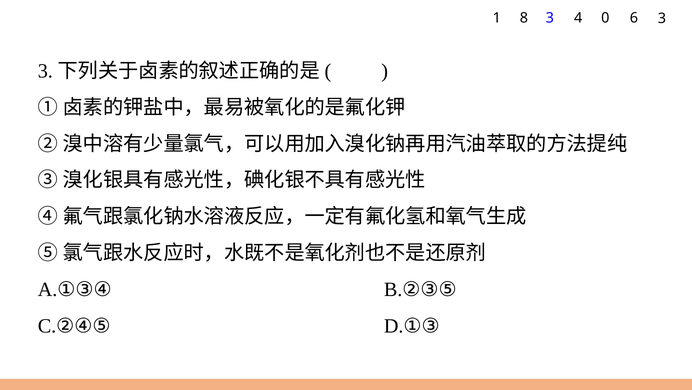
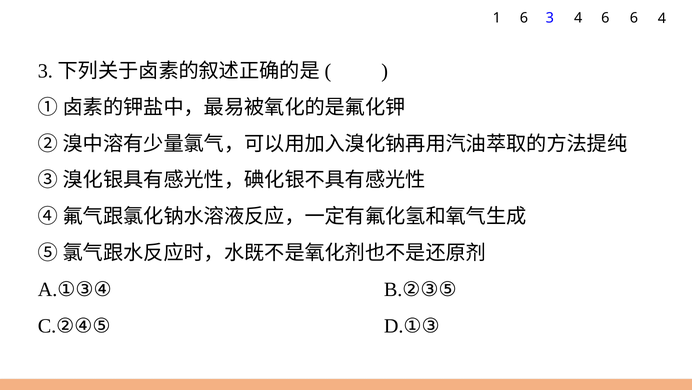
1 8: 8 -> 6
4 0: 0 -> 6
6 3: 3 -> 4
